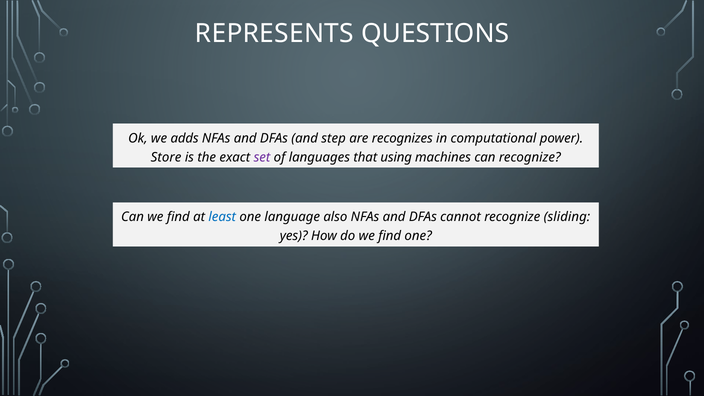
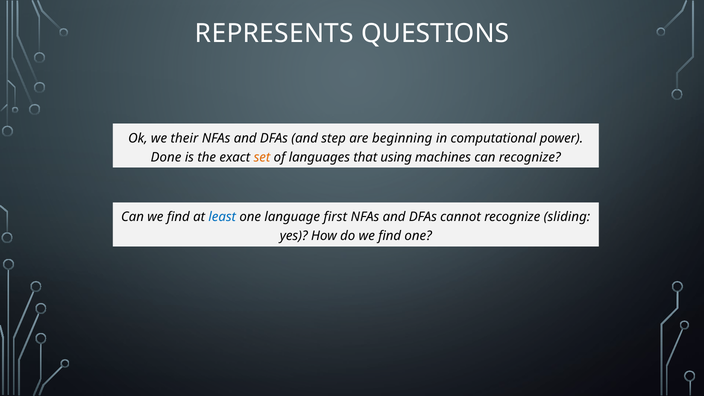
adds: adds -> their
recognizes: recognizes -> beginning
Store: Store -> Done
set colour: purple -> orange
also: also -> first
